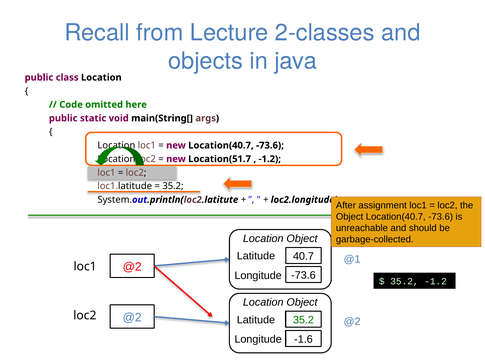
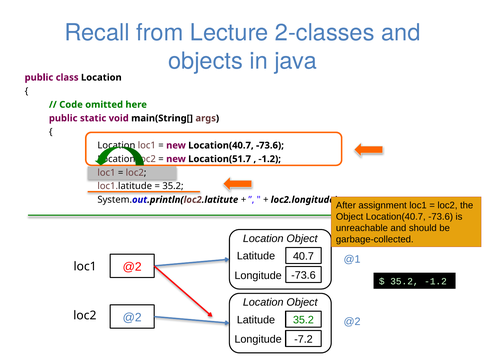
-1.6: -1.6 -> -7.2
